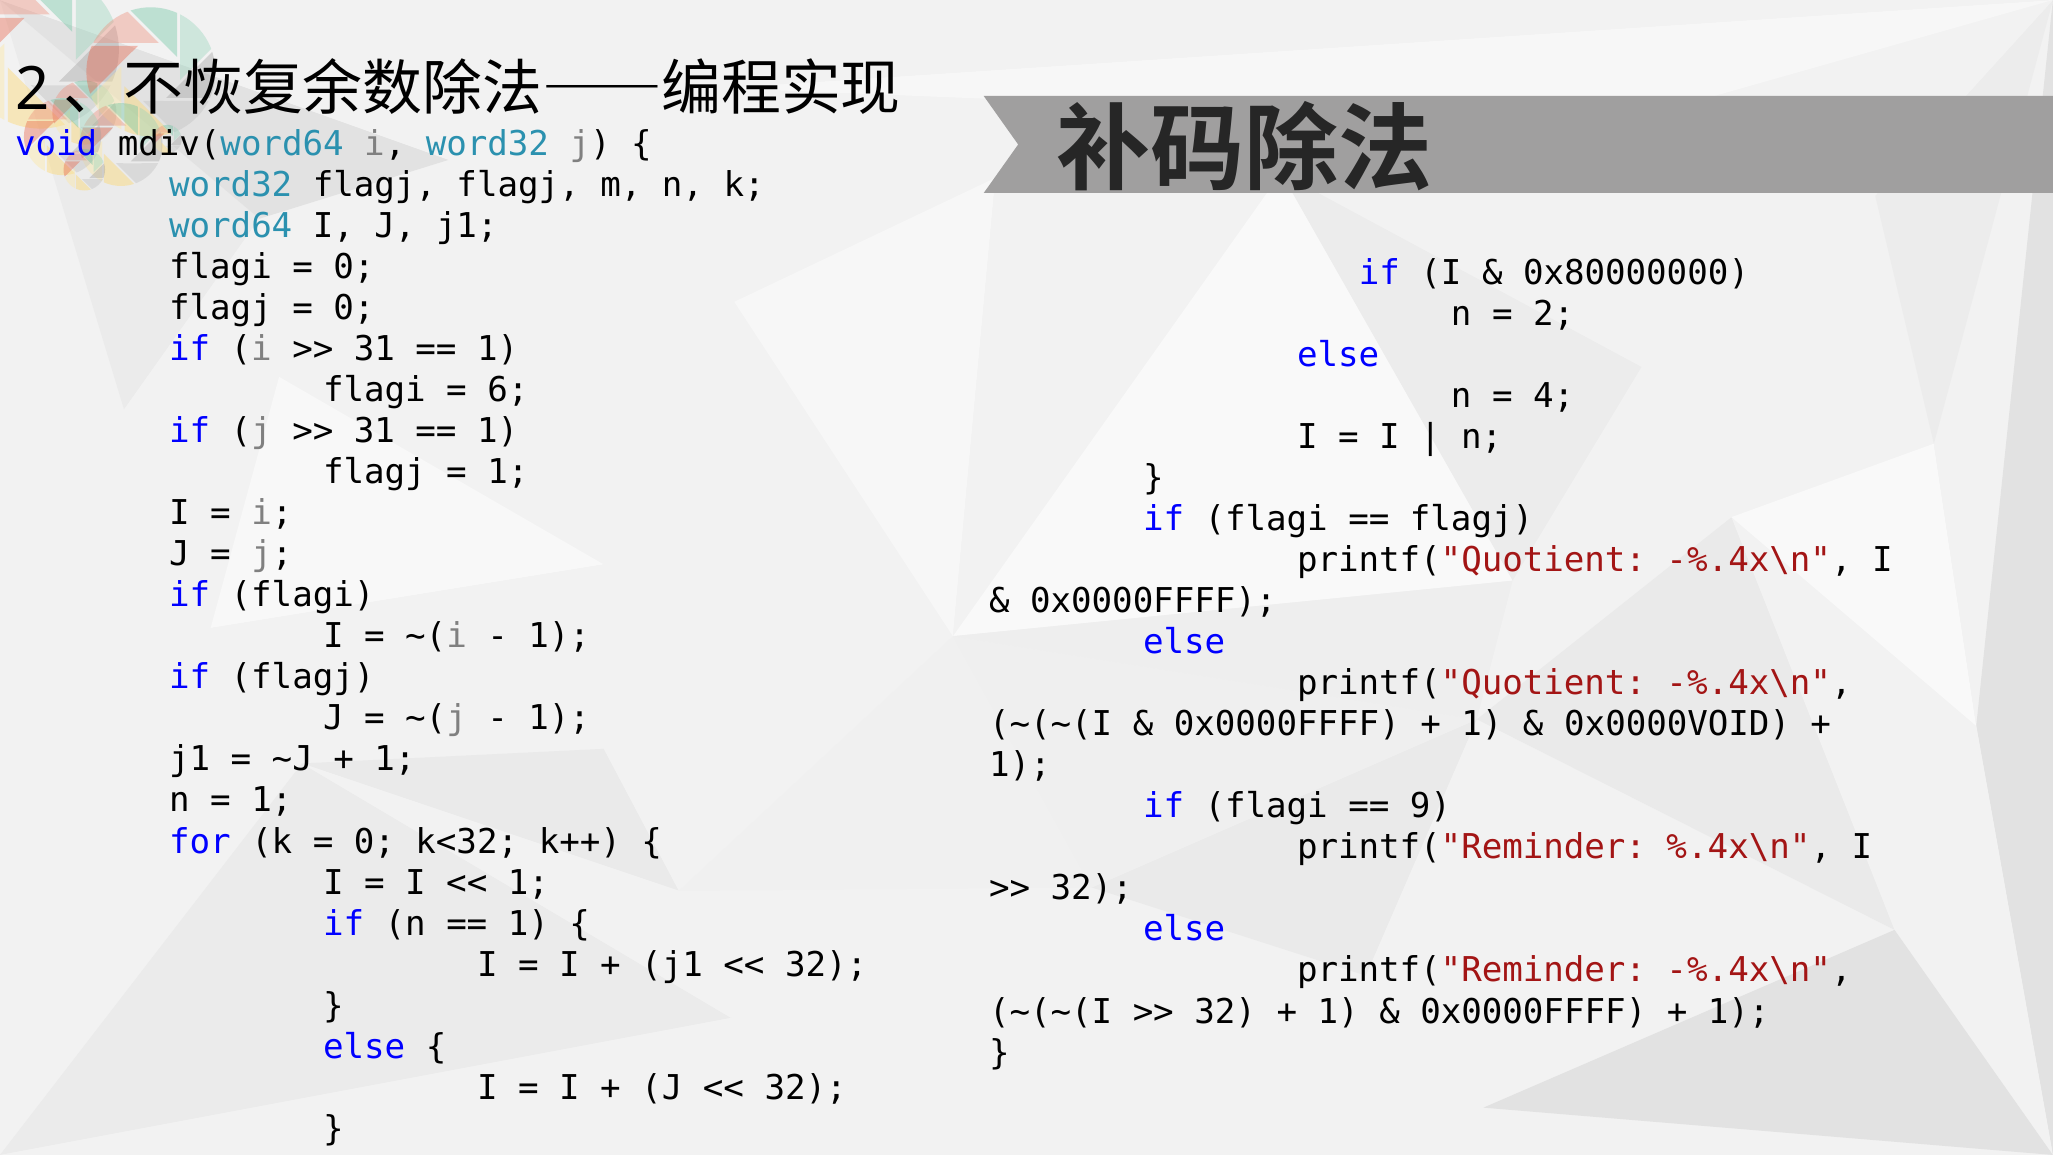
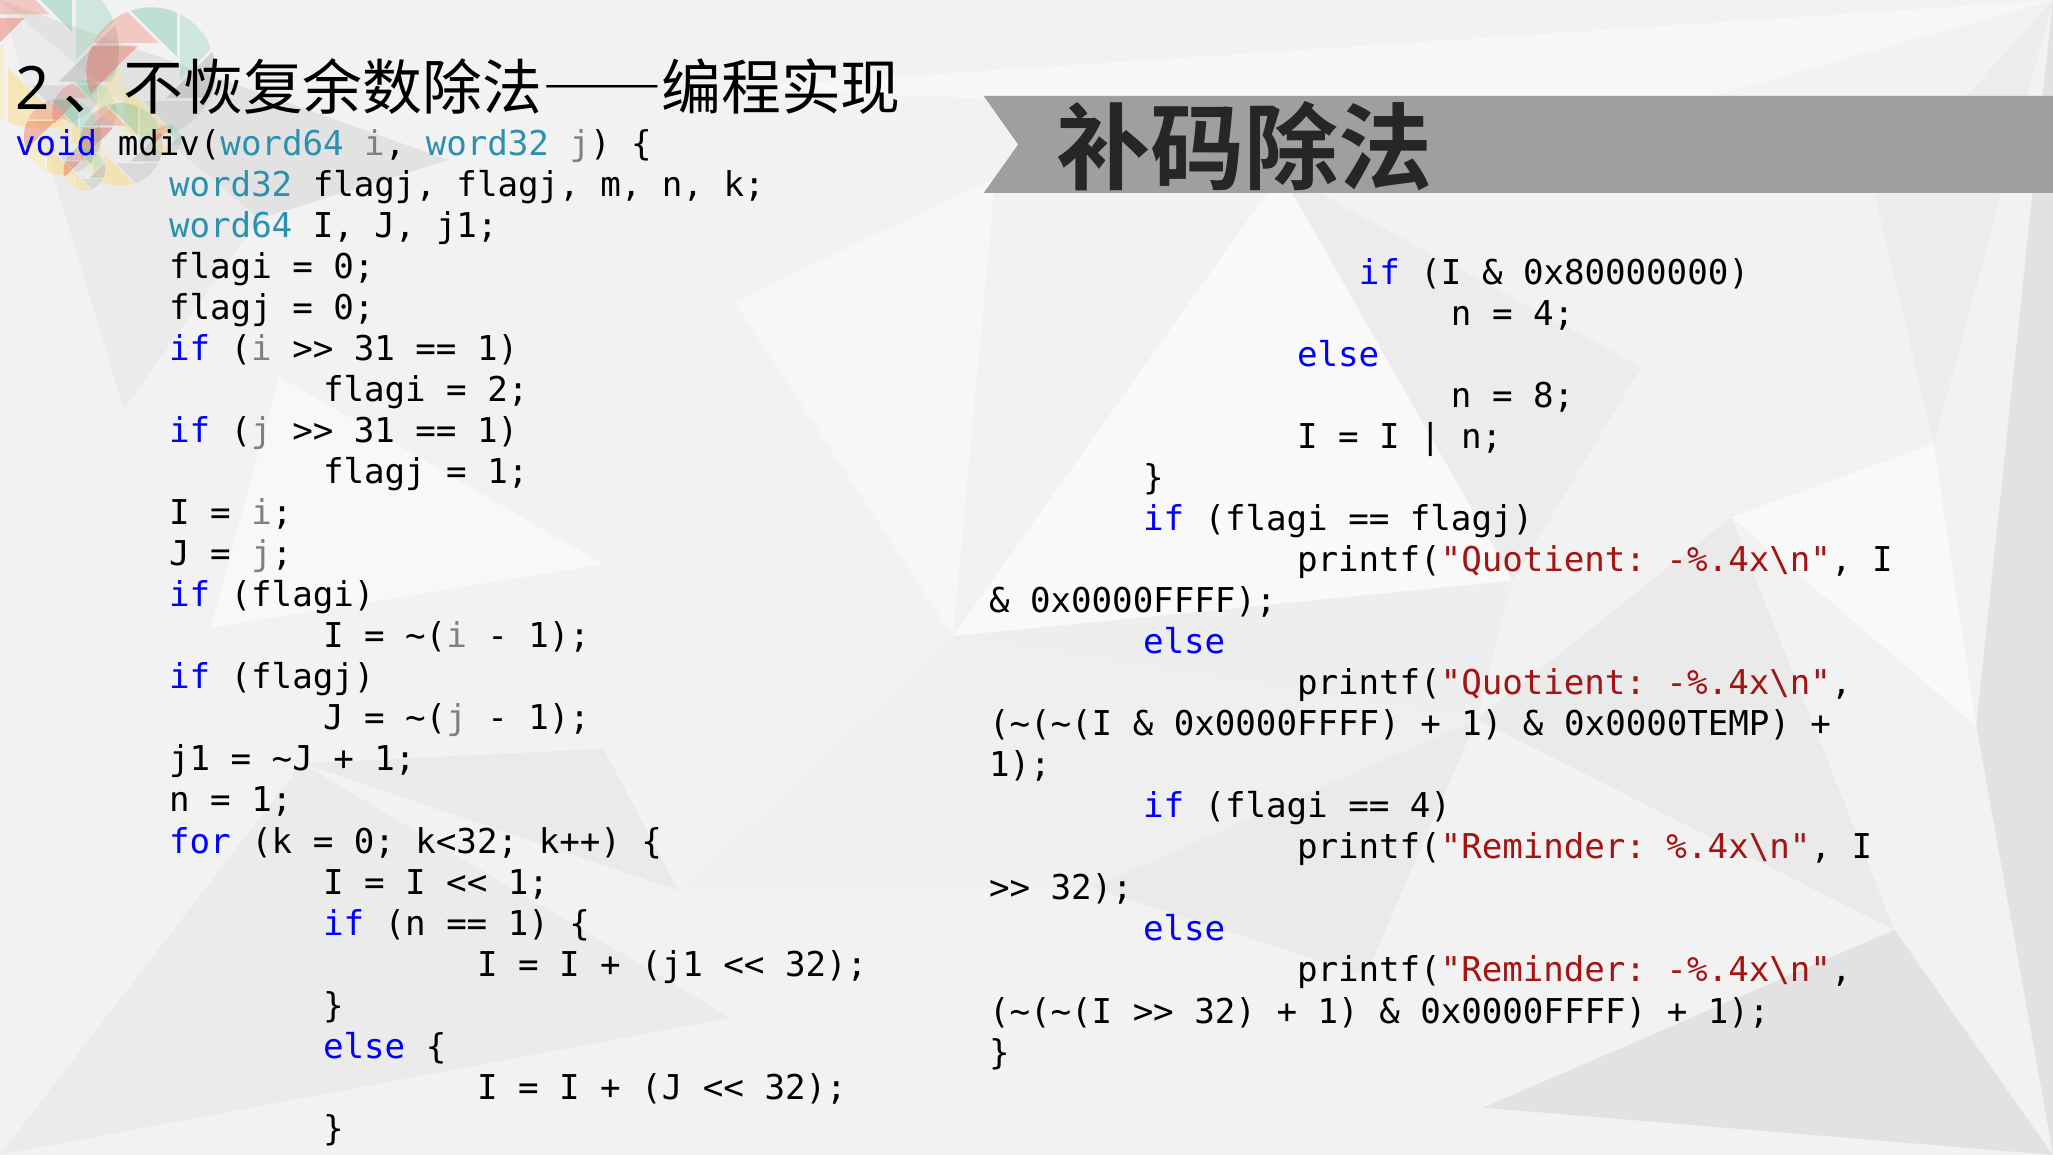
2 at (1554, 314): 2 -> 4
6 at (508, 390): 6 -> 2
4: 4 -> 8
0x0000VOID: 0x0000VOID -> 0x0000TEMP
9 at (1430, 806): 9 -> 4
